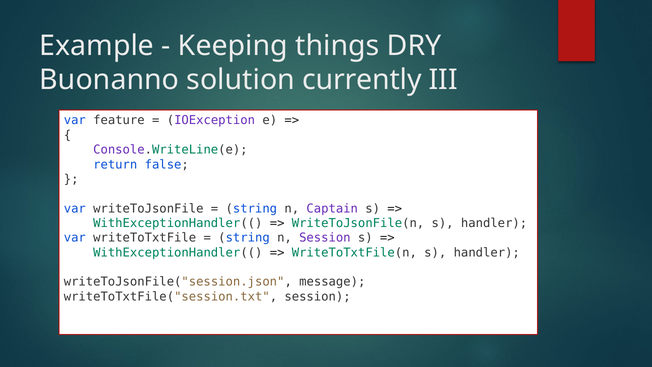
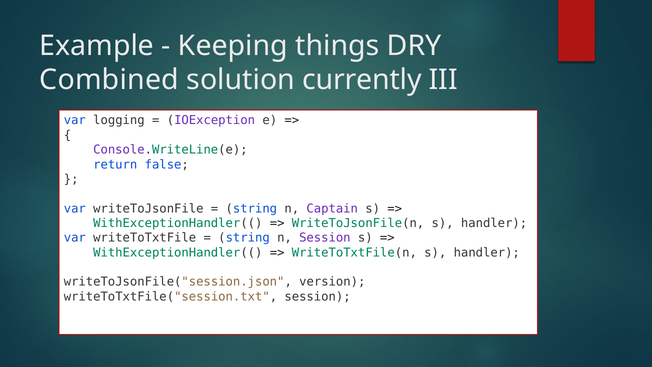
Buonanno: Buonanno -> Combined
feature: feature -> logging
message: message -> version
